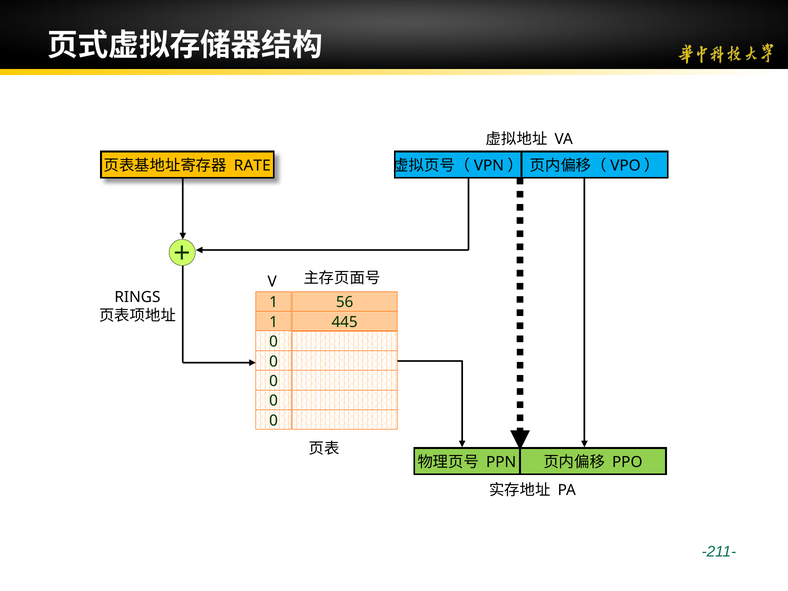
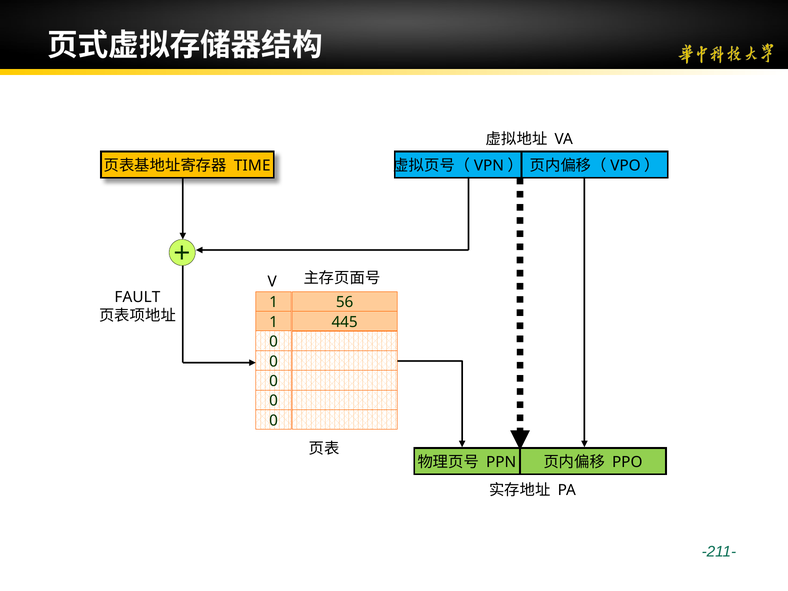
RATE: RATE -> TIME
RINGS: RINGS -> FAULT
